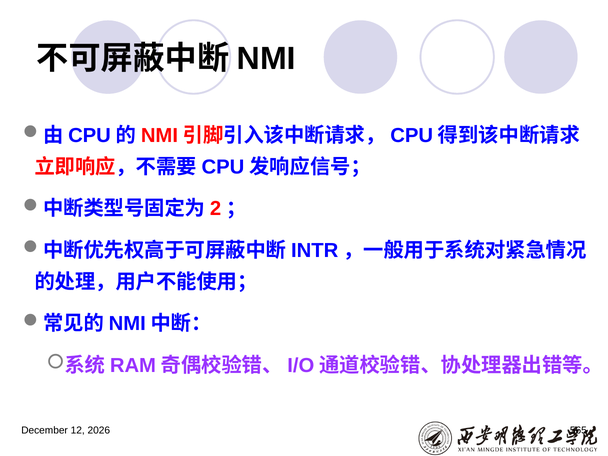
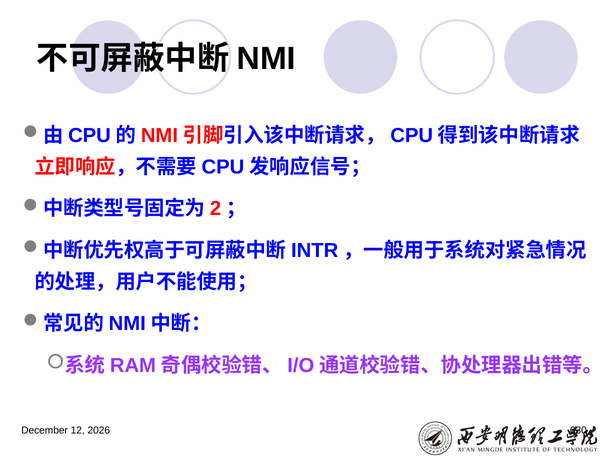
565: 565 -> 630
